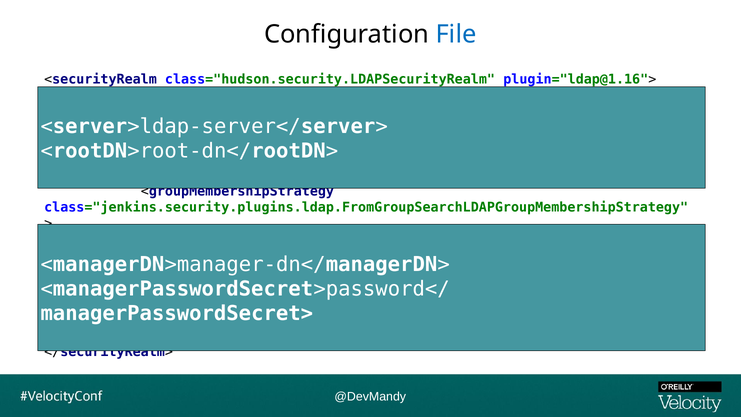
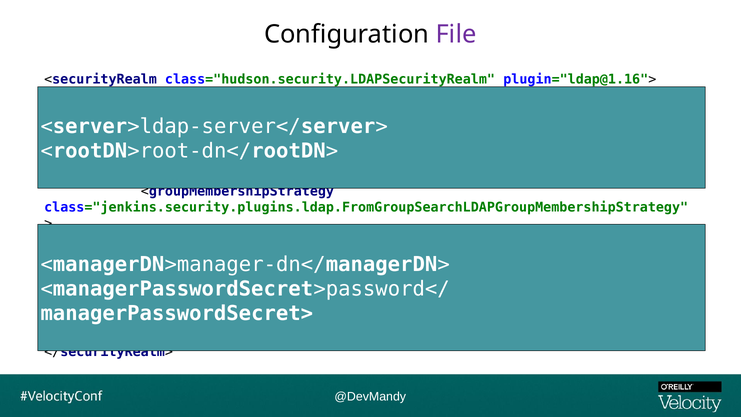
File colour: blue -> purple
